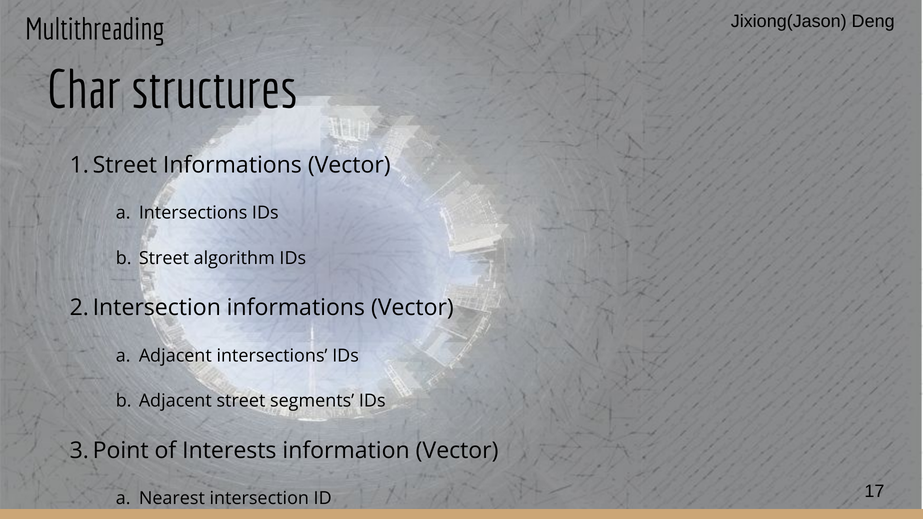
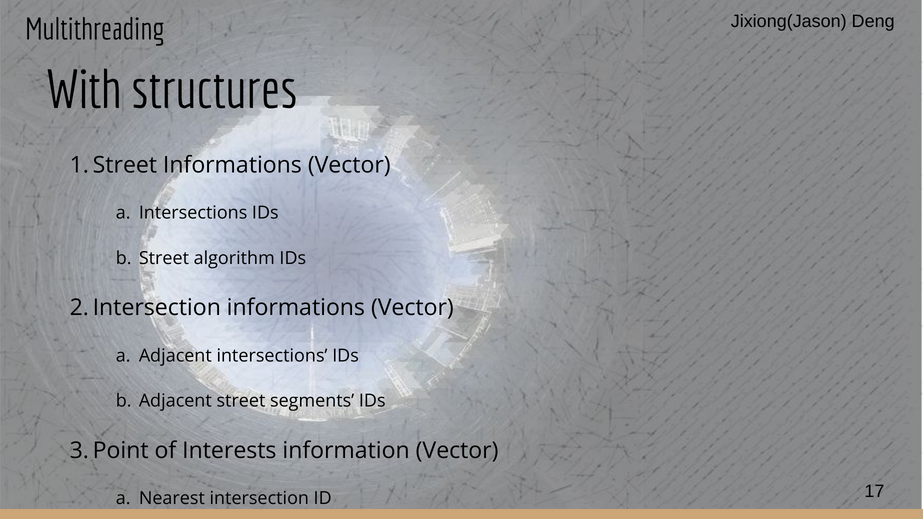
Char: Char -> With
